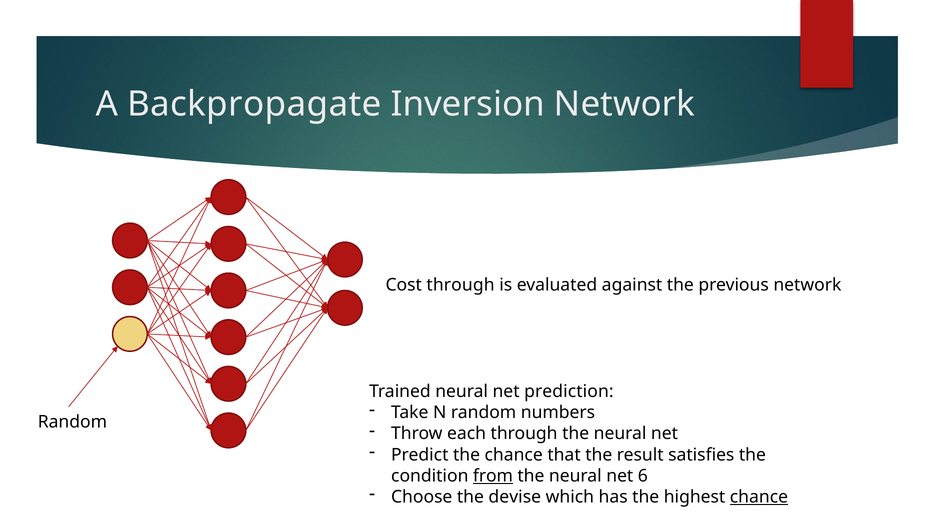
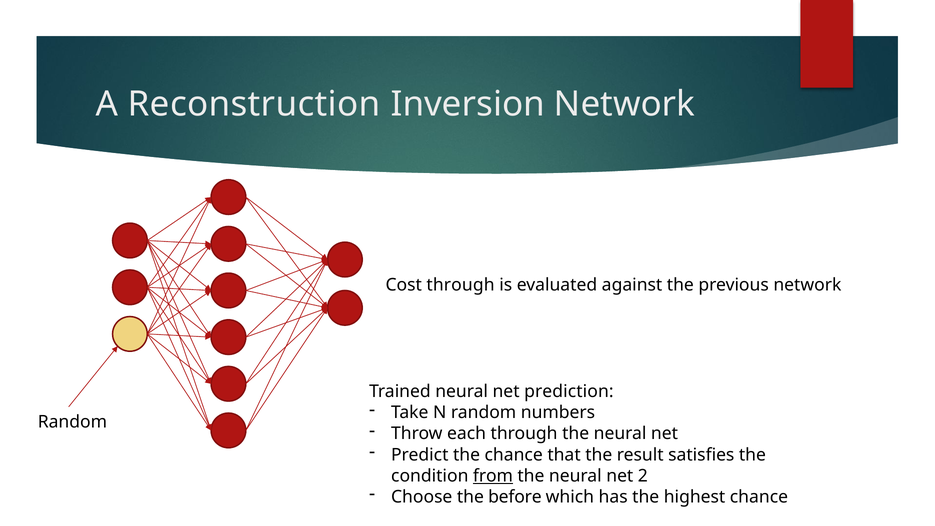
Backpropagate: Backpropagate -> Reconstruction
6: 6 -> 2
devise: devise -> before
chance at (759, 497) underline: present -> none
